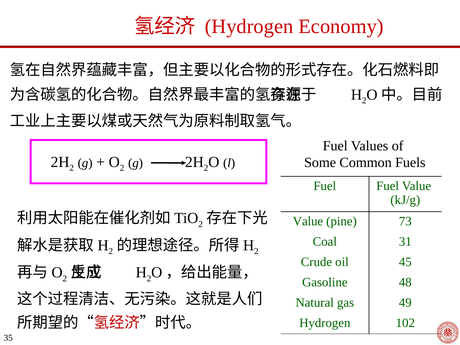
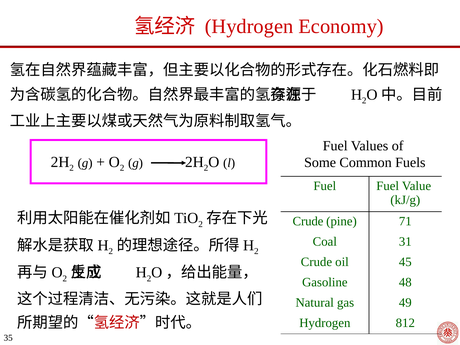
Value at (308, 221): Value -> Crude
73: 73 -> 71
102: 102 -> 812
